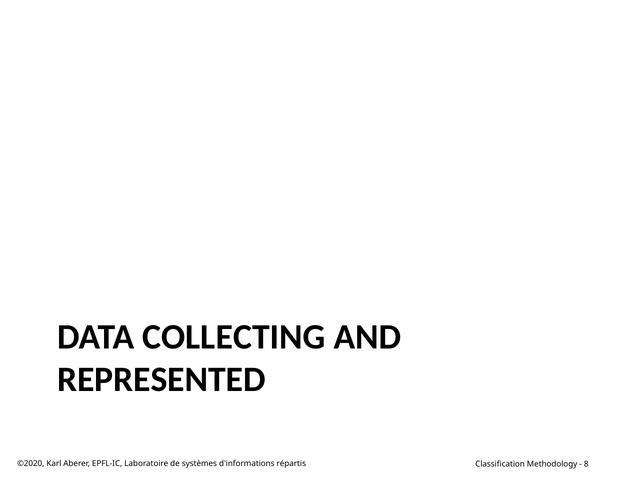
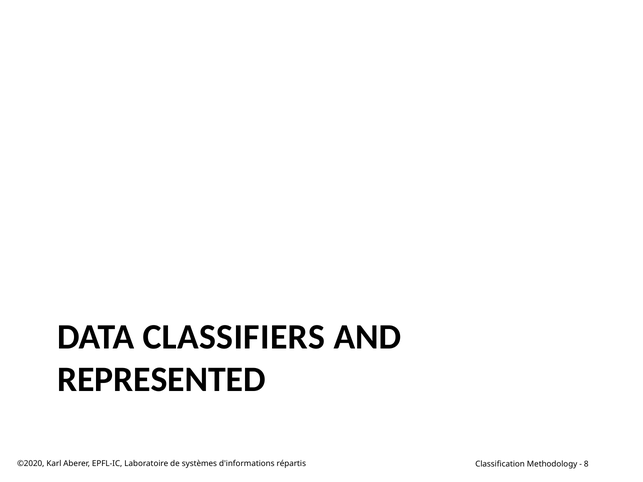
COLLECTING: COLLECTING -> CLASSIFIERS
